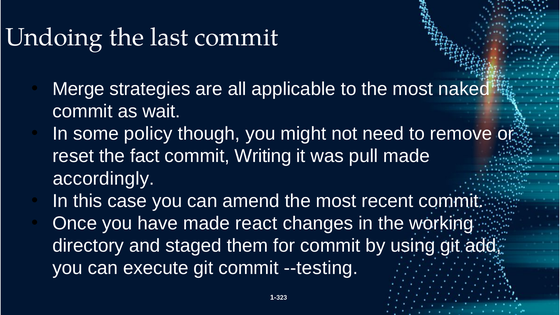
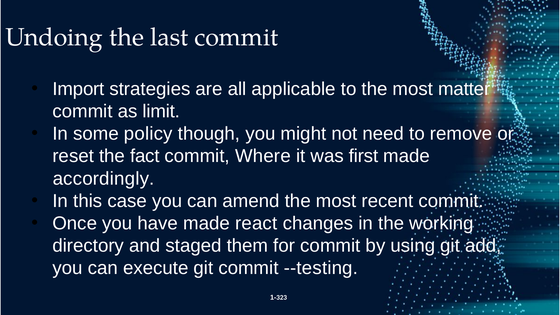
Merge: Merge -> Import
naked: naked -> matter
wait: wait -> limit
Writing: Writing -> Where
pull: pull -> first
